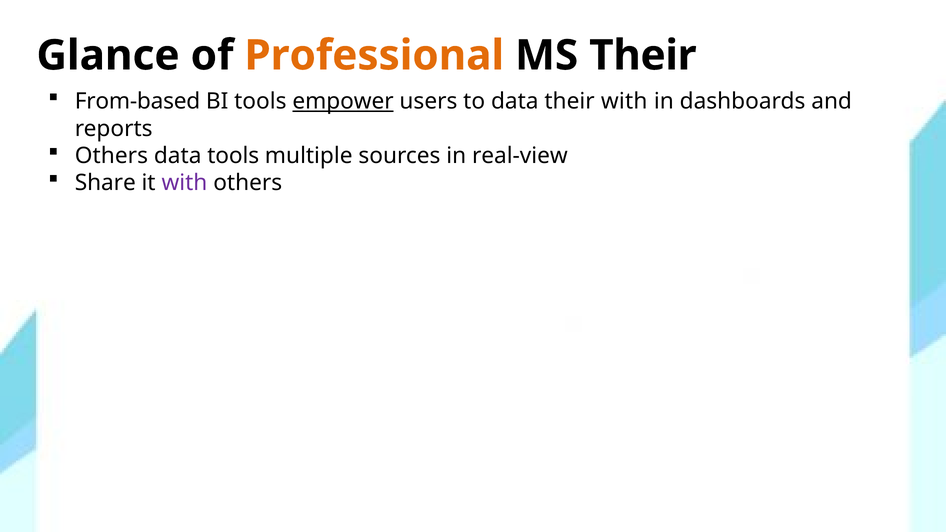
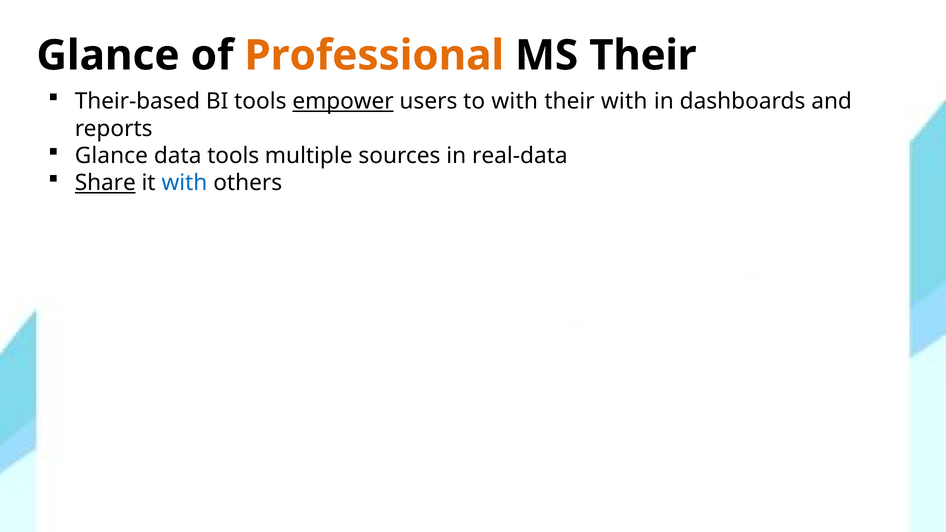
From-based: From-based -> Their-based
to data: data -> with
Others at (111, 156): Others -> Glance
real-view: real-view -> real-data
Share underline: none -> present
with at (184, 183) colour: purple -> blue
